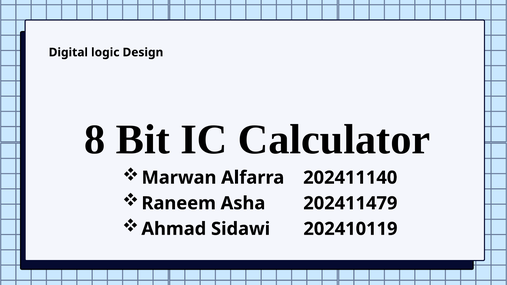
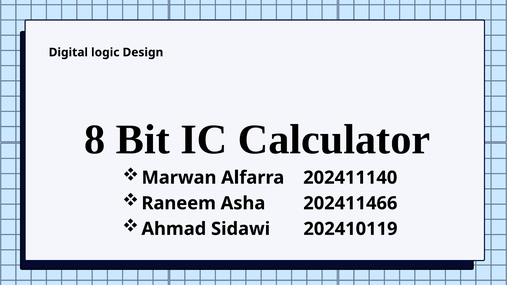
202411479: 202411479 -> 202411466
